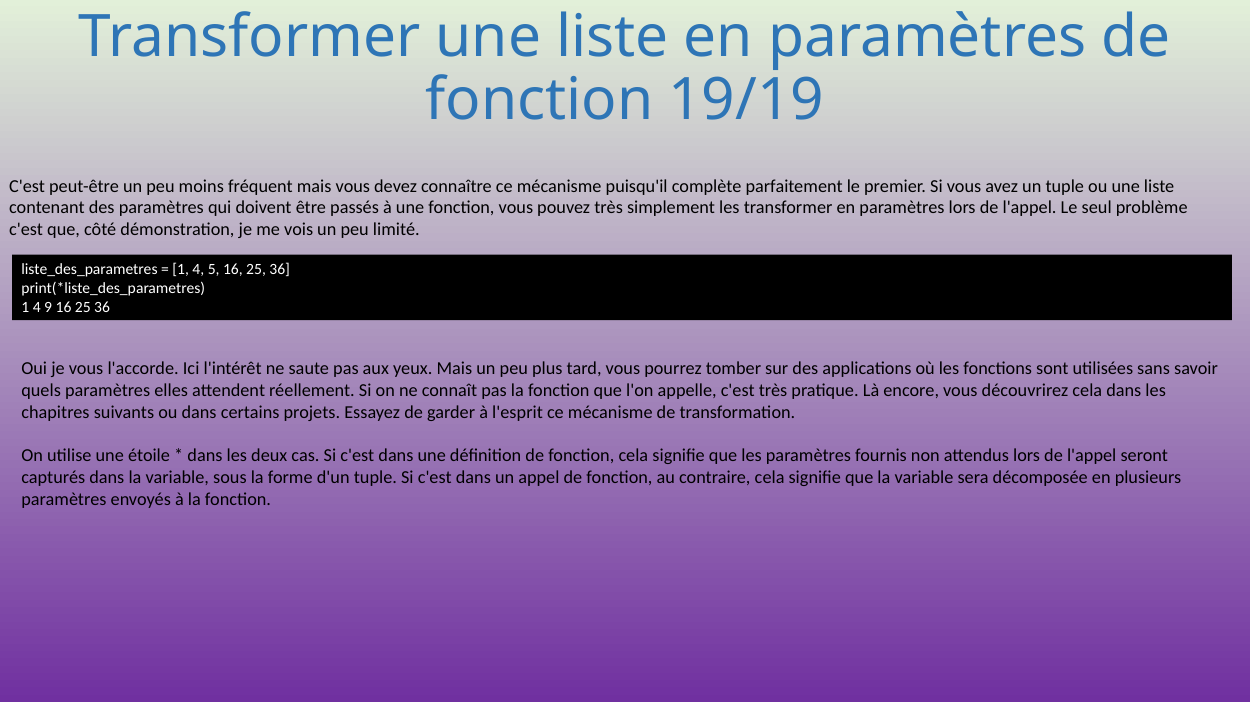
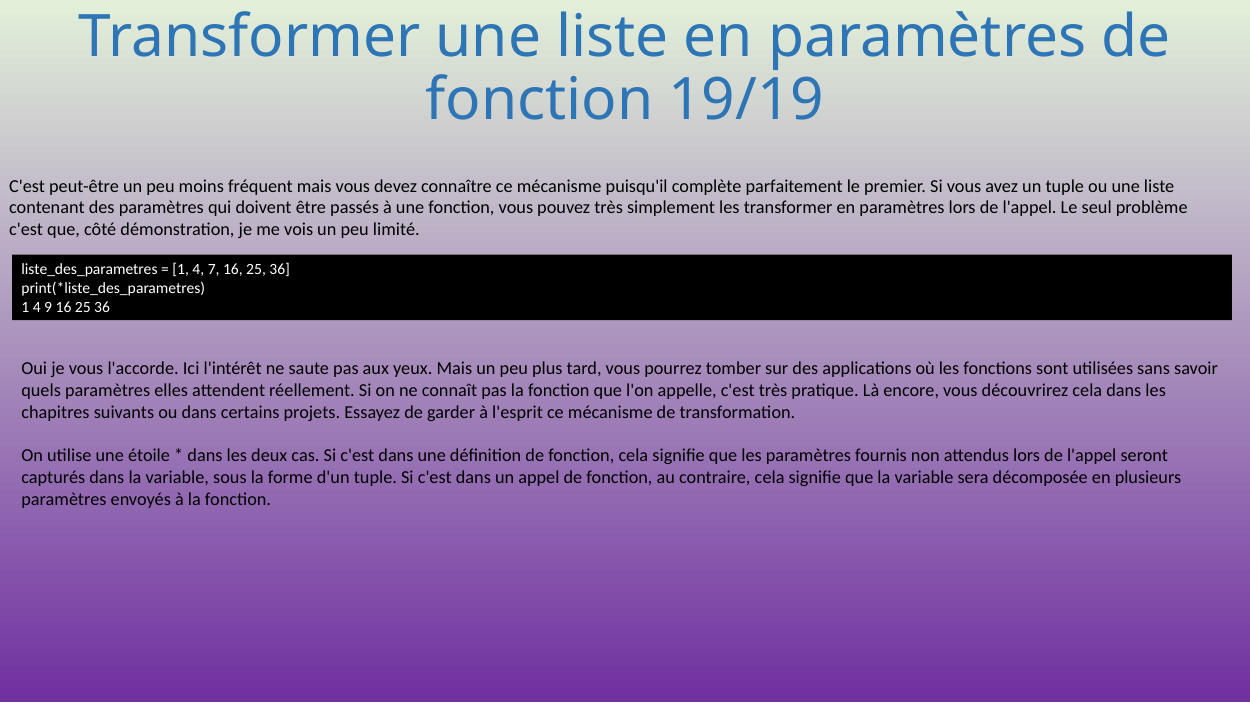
5: 5 -> 7
